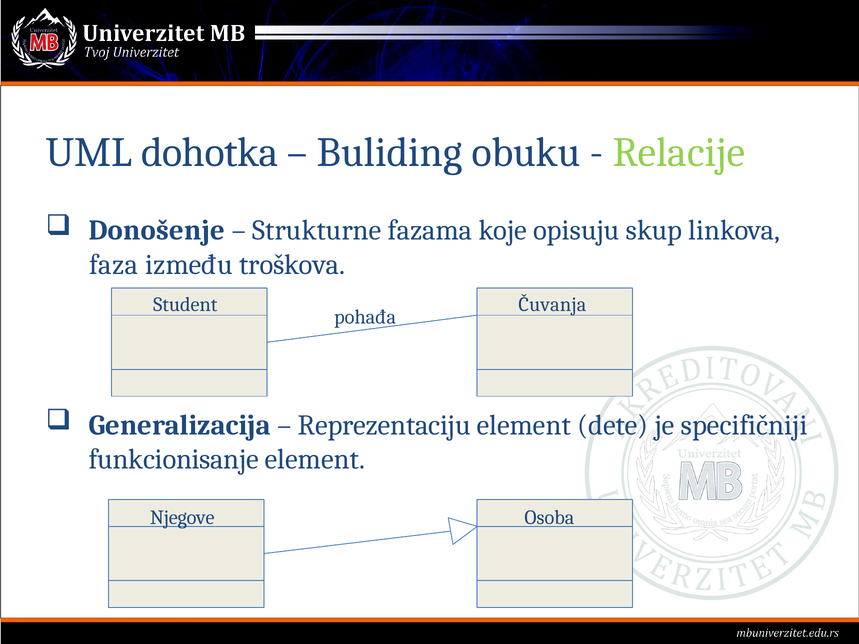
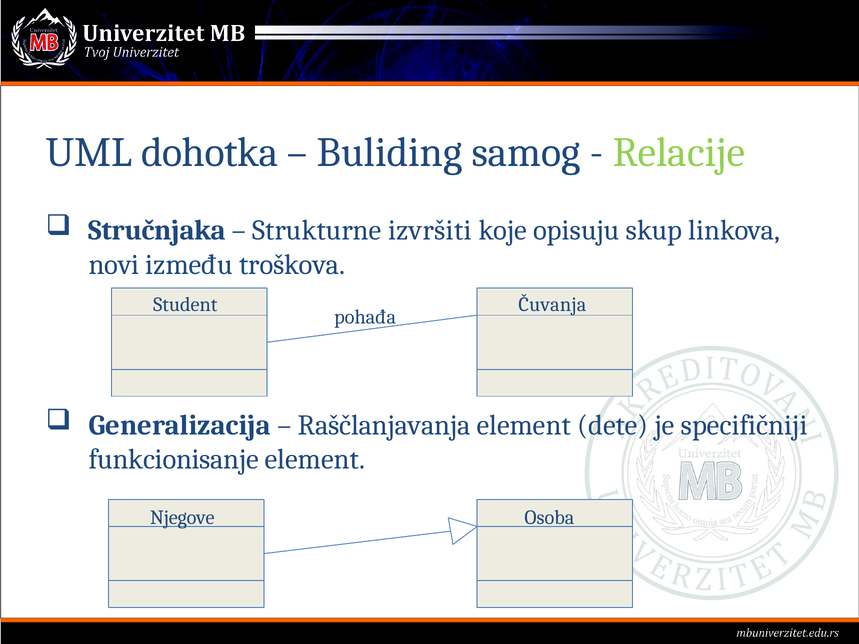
obuku: obuku -> samog
Donošenje: Donošenje -> Stručnjaka
fazama: fazama -> izvršiti
faza: faza -> novi
Reprezentaciju: Reprezentaciju -> Raščlanjavanja
